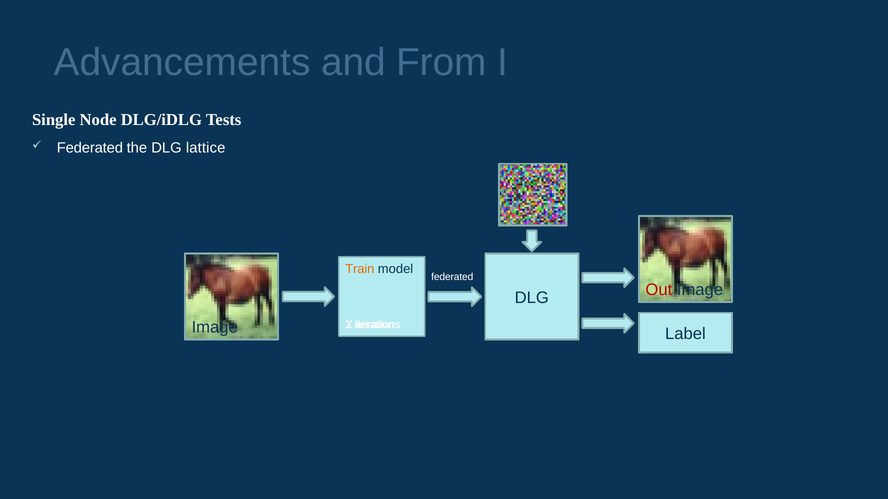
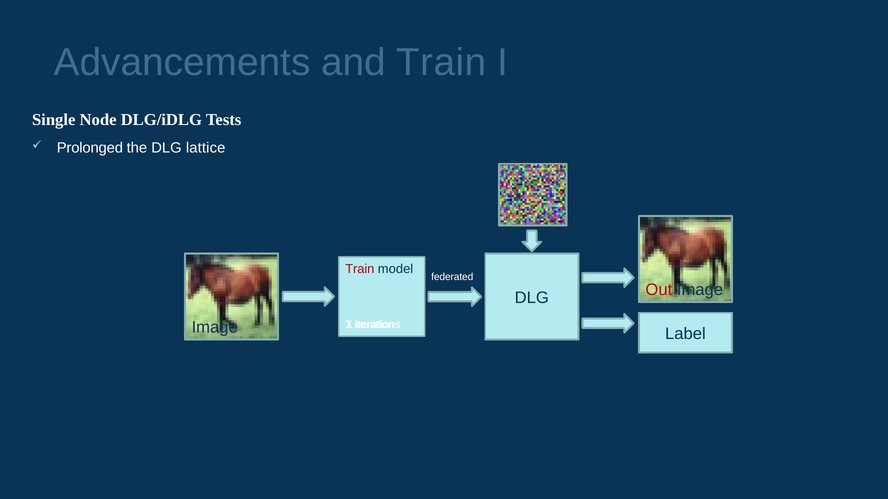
and From: From -> Train
Federated at (90, 148): Federated -> Prolonged
Train at (360, 269) colour: orange -> red
